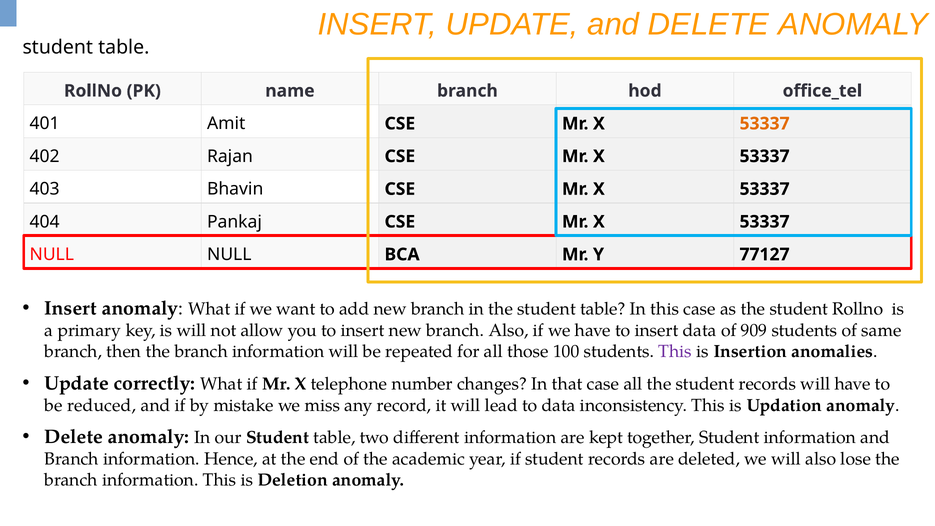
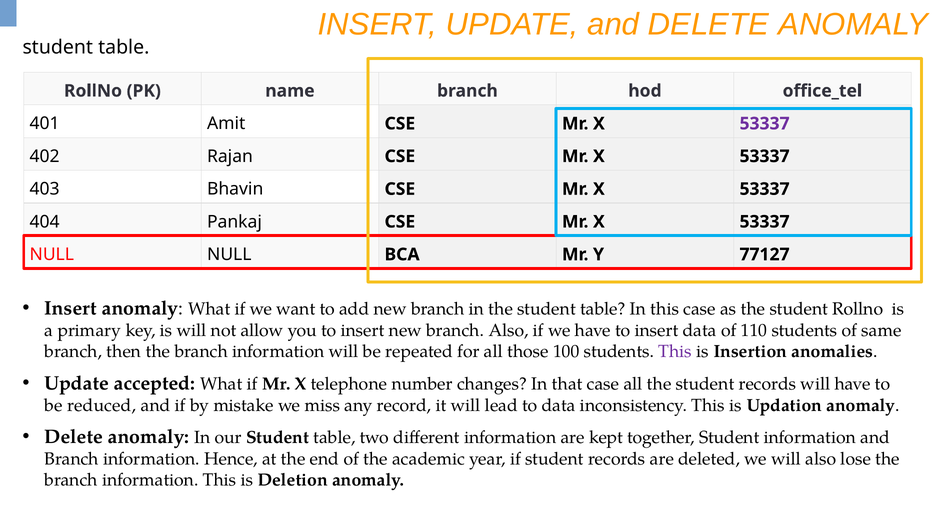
53337 at (765, 124) colour: orange -> purple
909: 909 -> 110
correctly: correctly -> accepted
